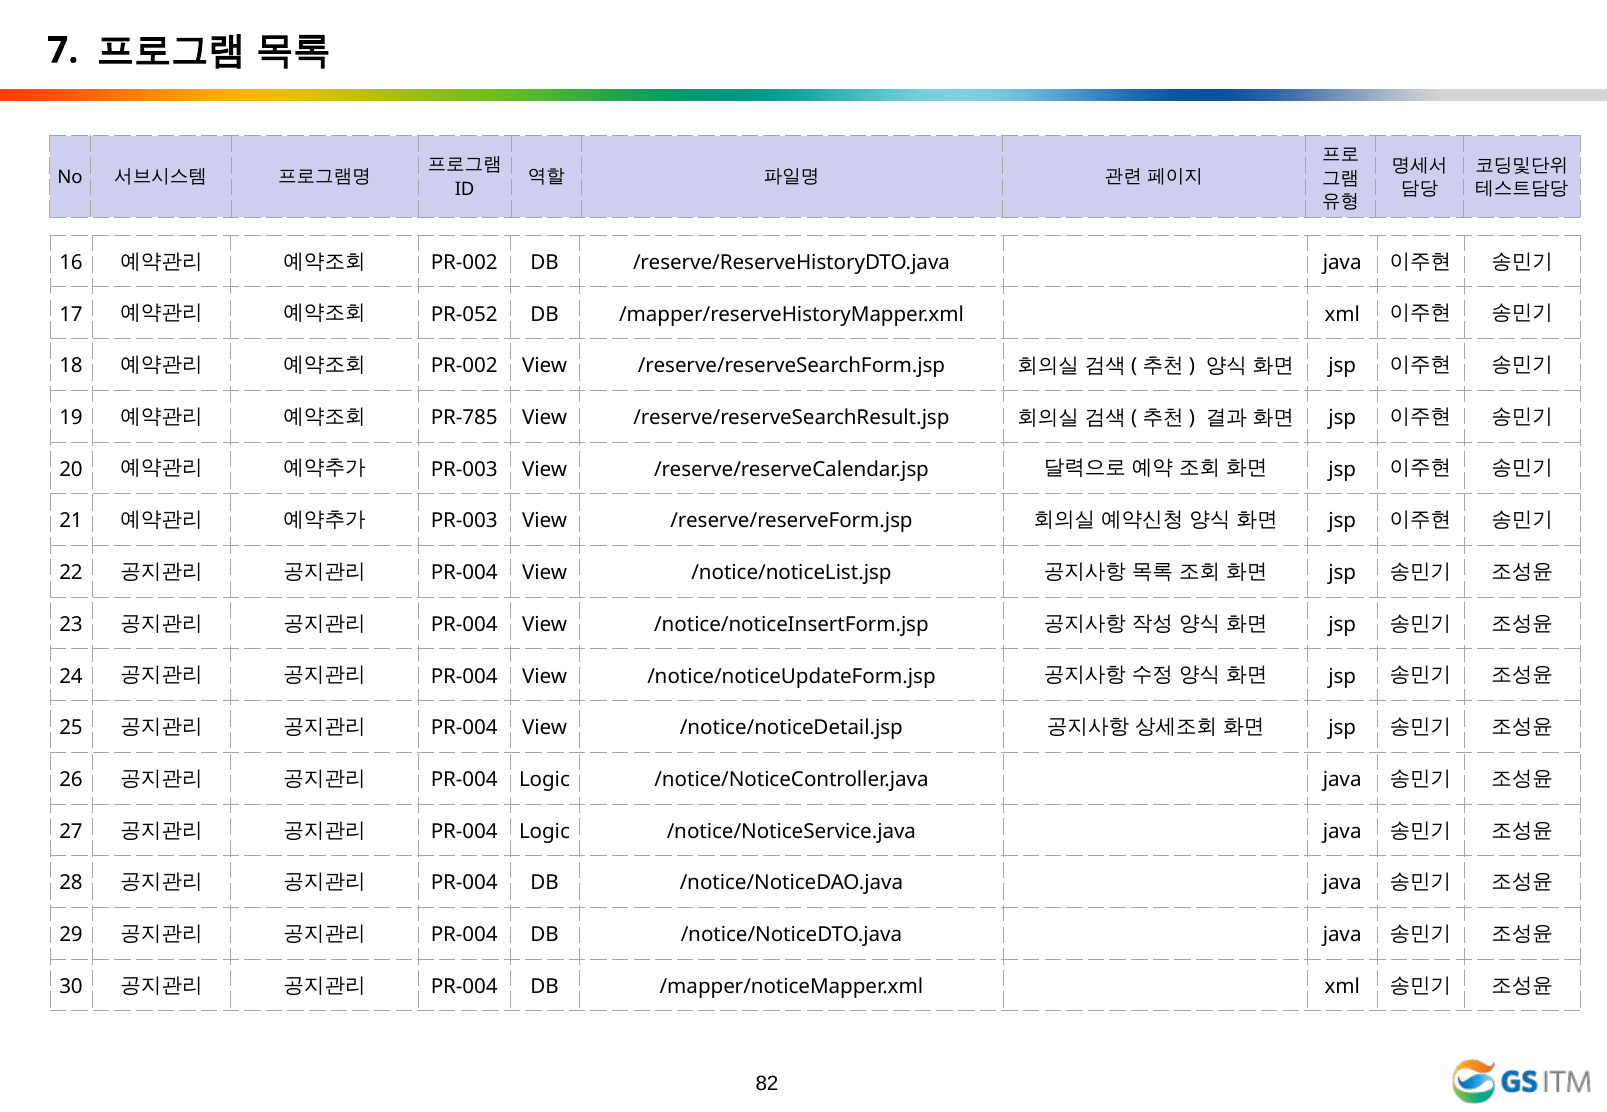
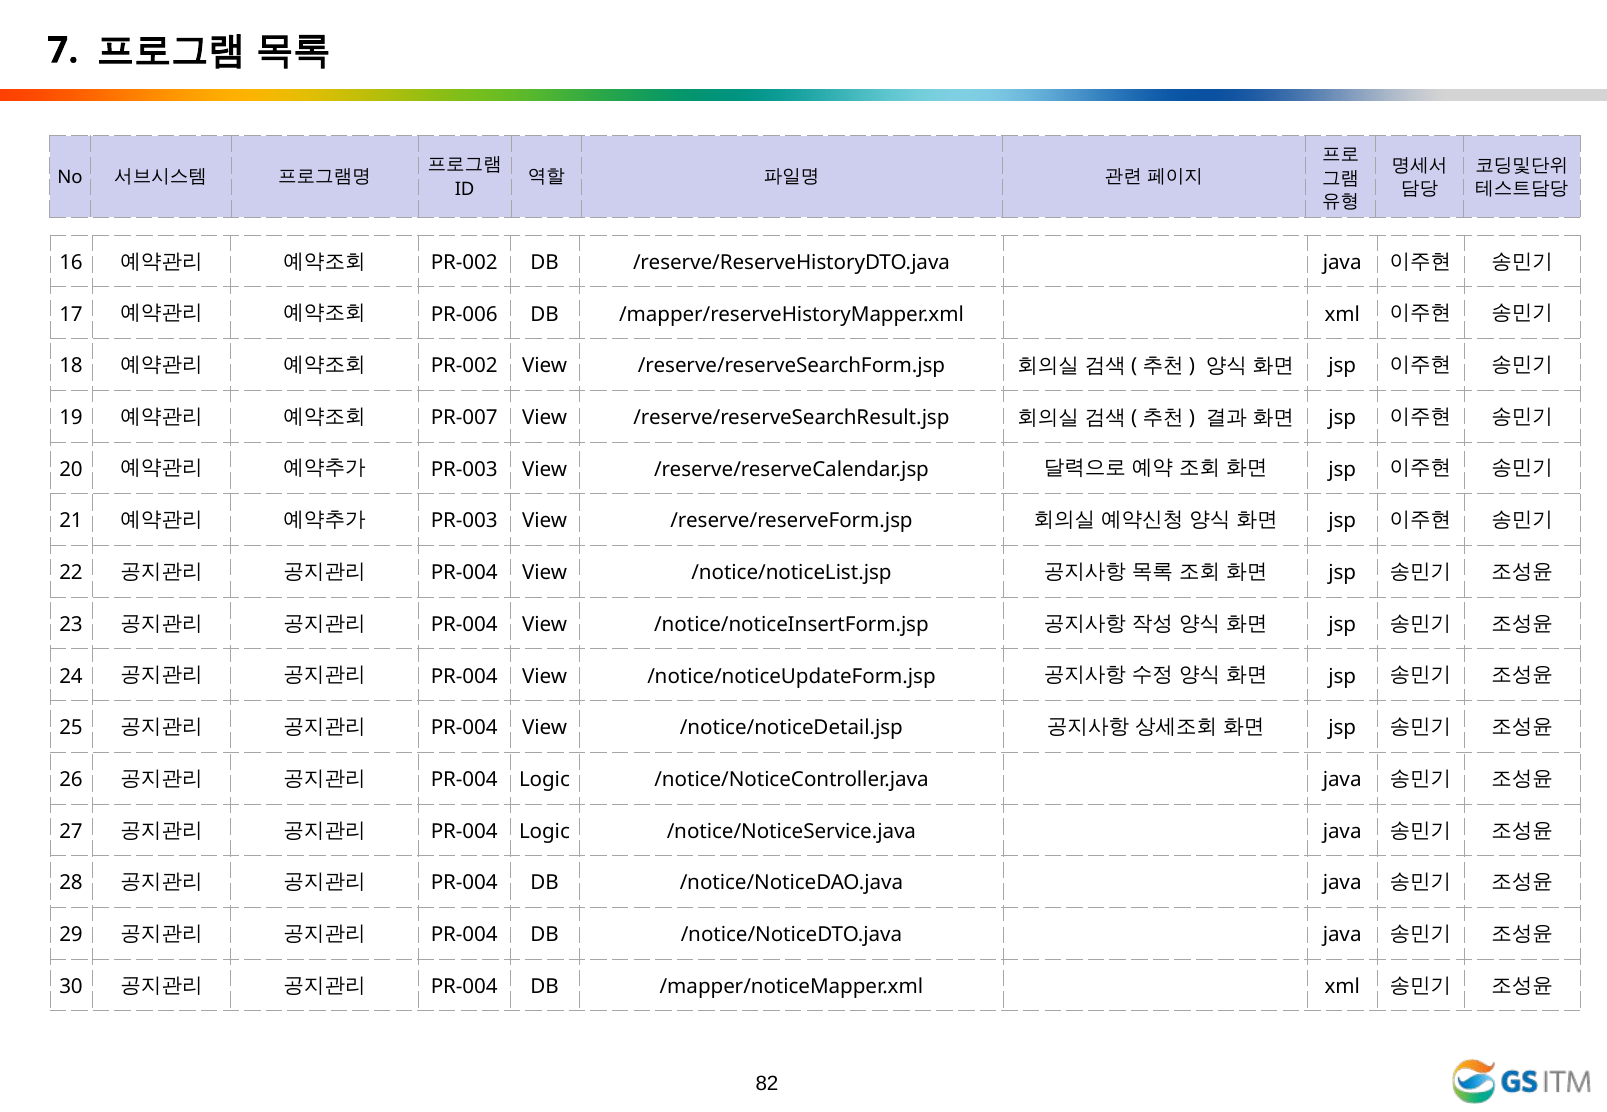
PR-052: PR-052 -> PR-006
PR-785: PR-785 -> PR-007
